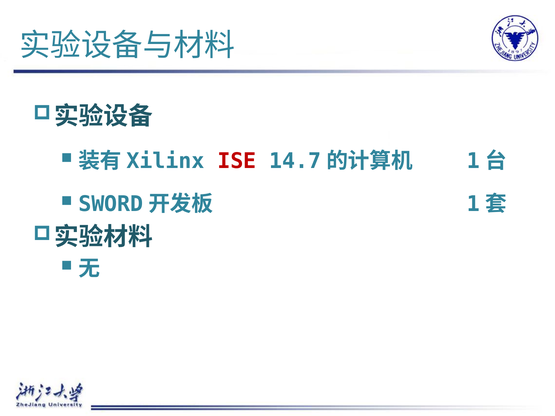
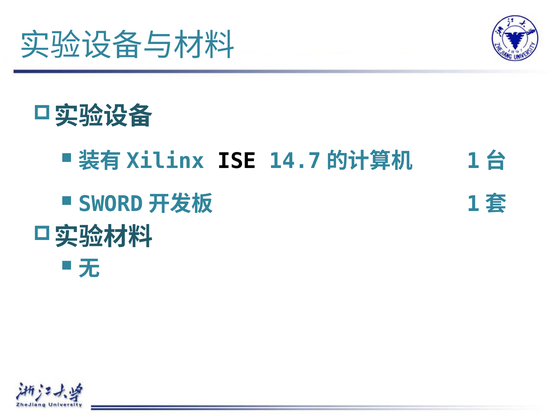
ISE colour: red -> black
